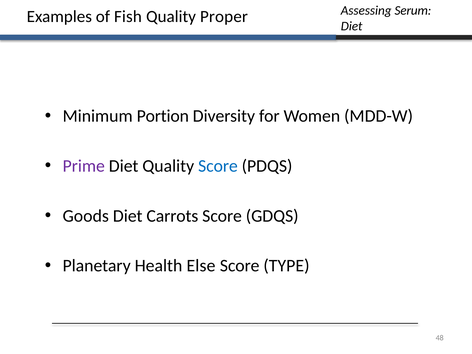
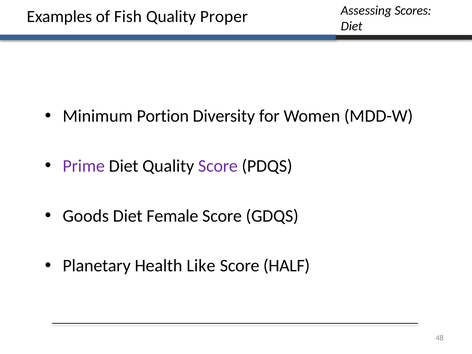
Serum: Serum -> Scores
Score at (218, 166) colour: blue -> purple
Carrots: Carrots -> Female
Else: Else -> Like
TYPE: TYPE -> HALF
